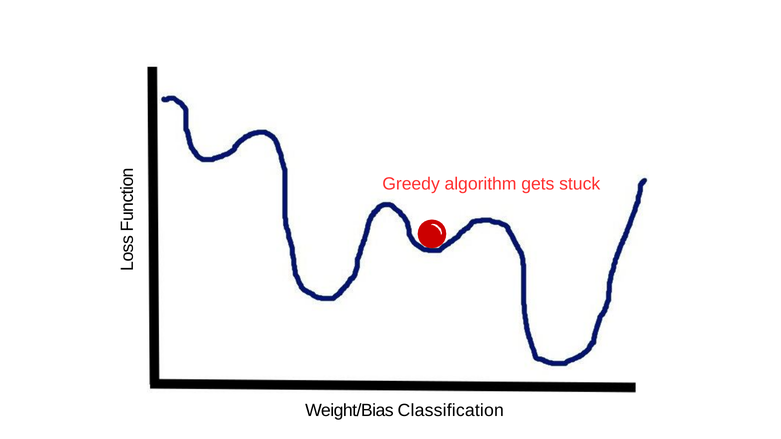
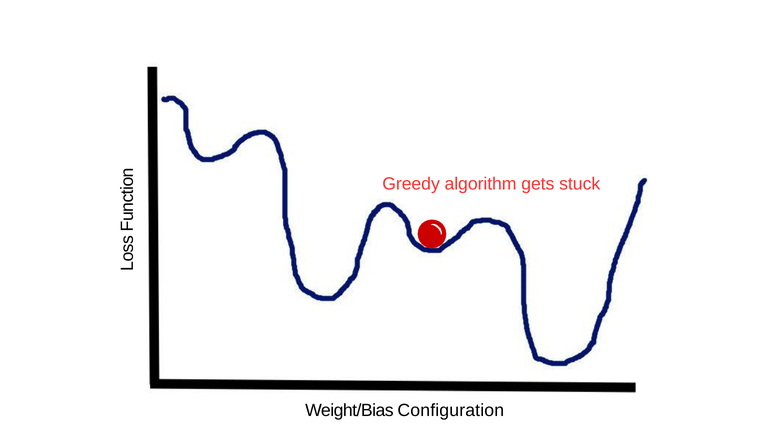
Classification: Classification -> Configuration
